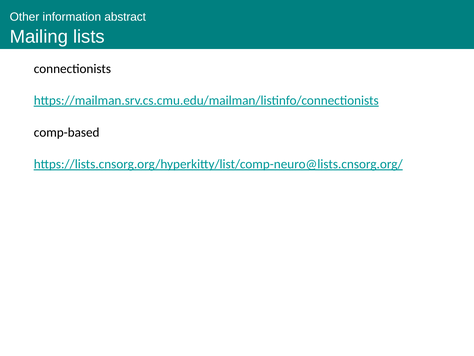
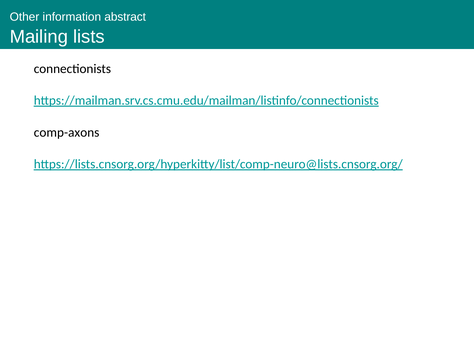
comp-based: comp-based -> comp-axons
